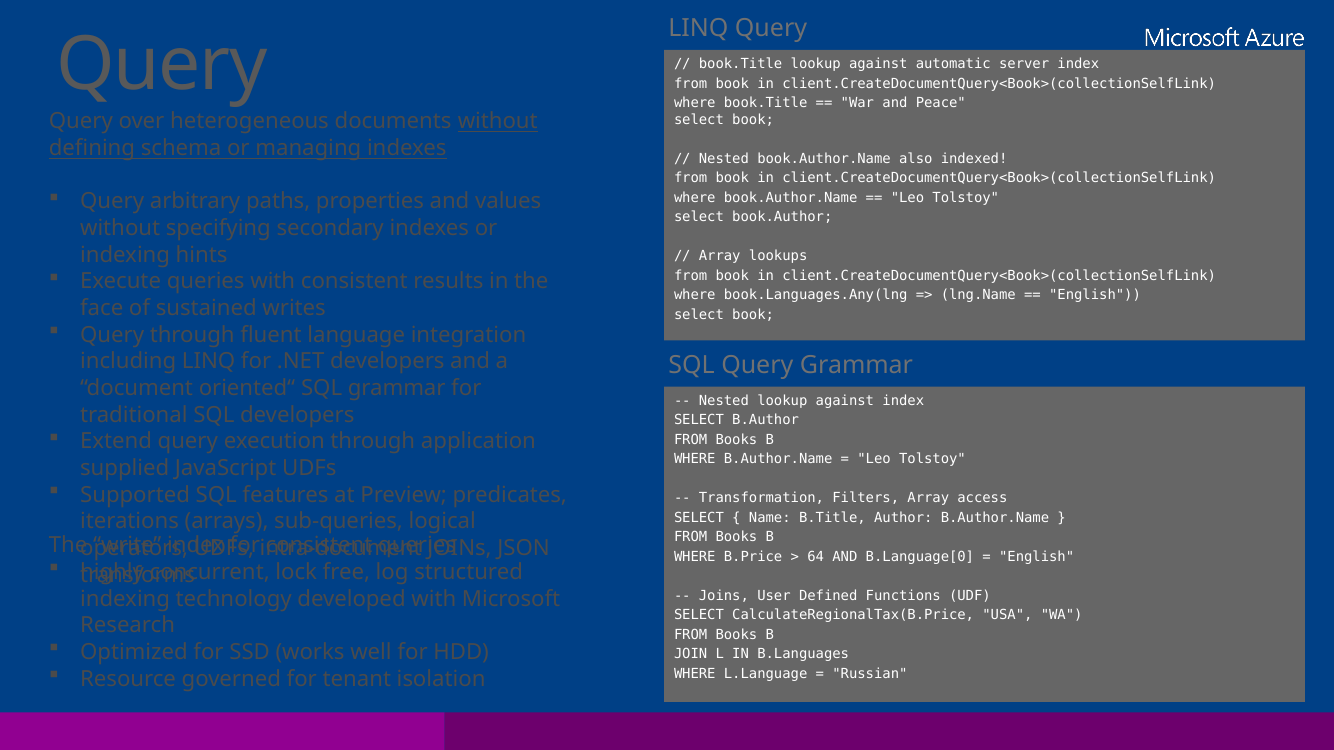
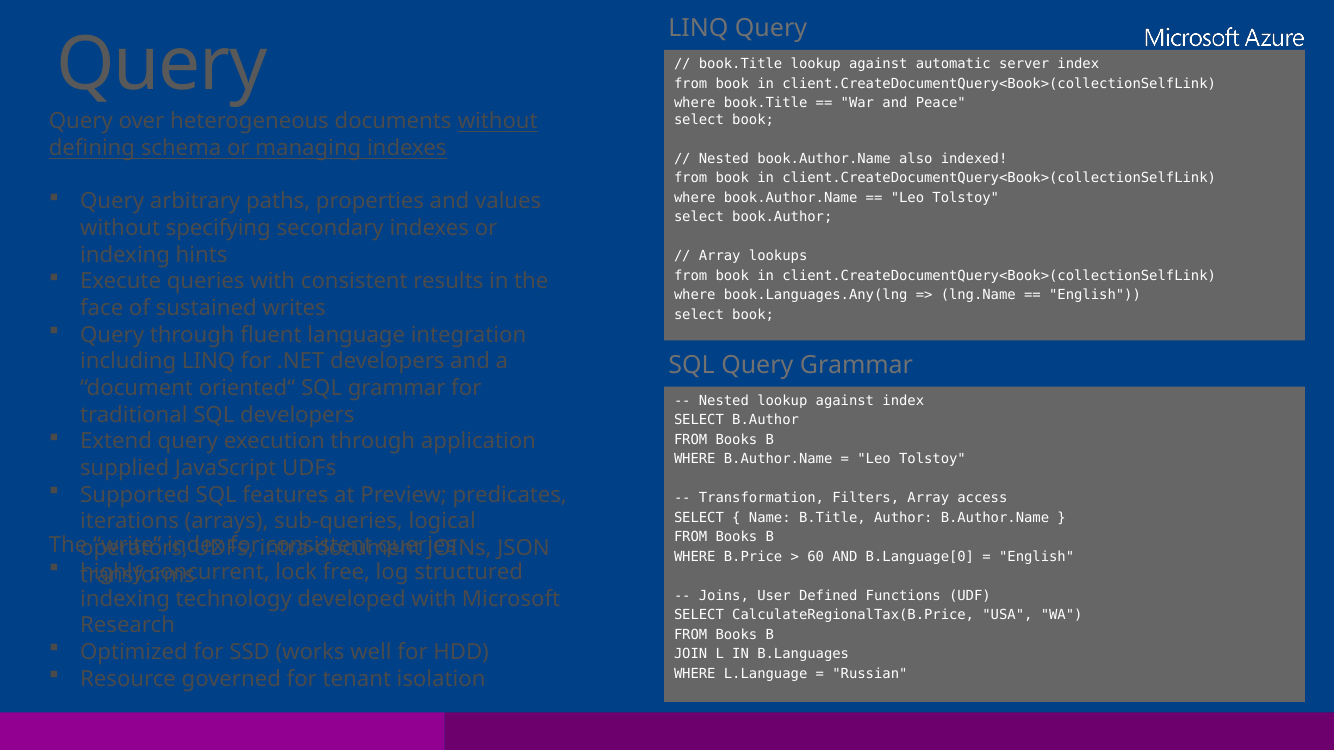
64: 64 -> 60
